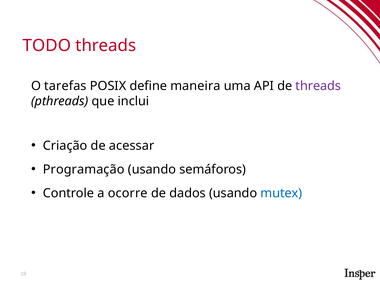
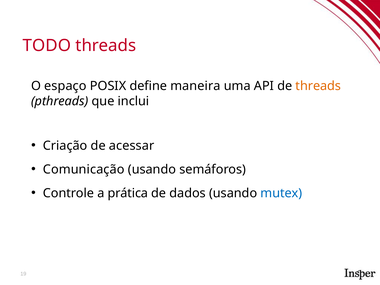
tarefas: tarefas -> espaço
threads at (318, 86) colour: purple -> orange
Programação: Programação -> Comunicação
ocorre: ocorre -> prática
